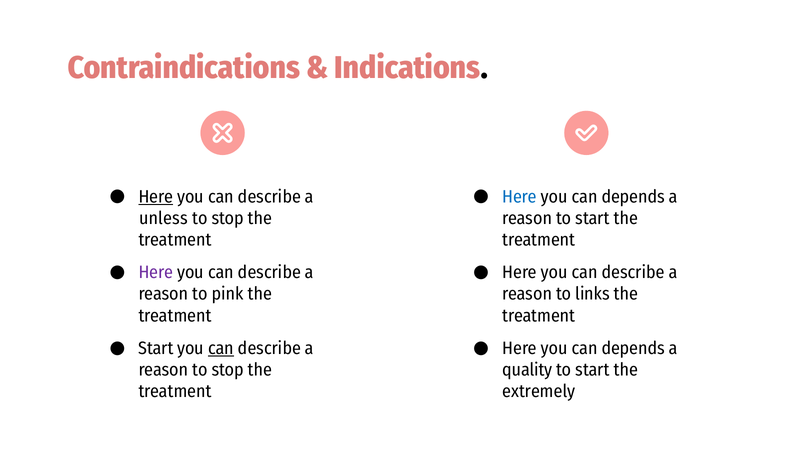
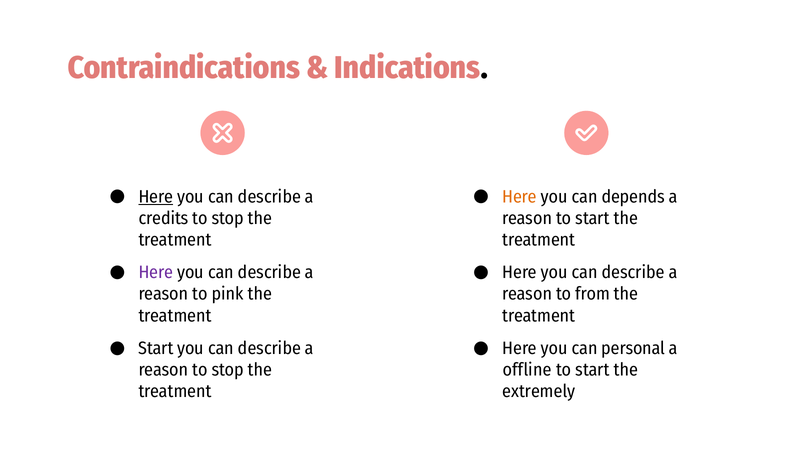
Here at (520, 197) colour: blue -> orange
unless: unless -> credits
links: links -> from
can at (221, 348) underline: present -> none
depends at (633, 348): depends -> personal
quality: quality -> offline
